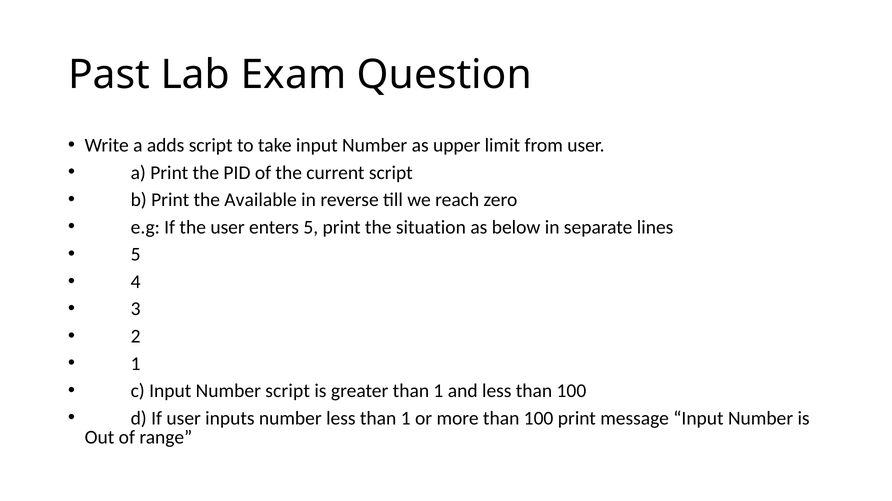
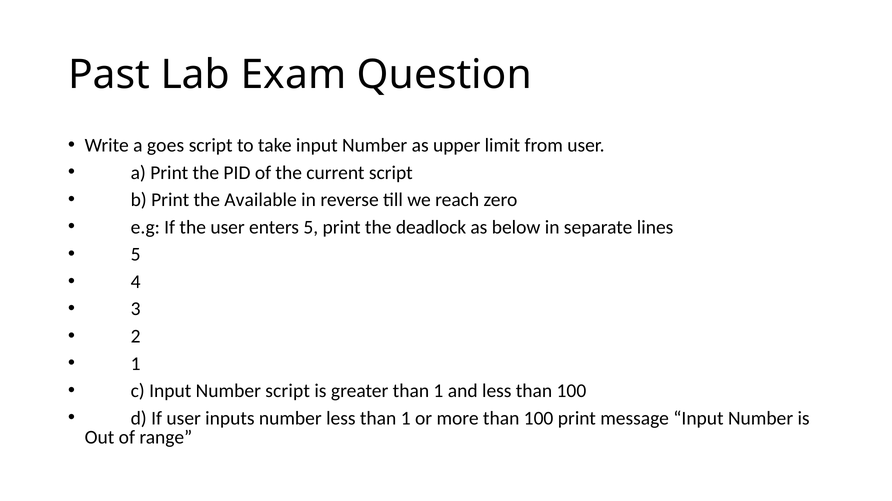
adds: adds -> goes
situation: situation -> deadlock
